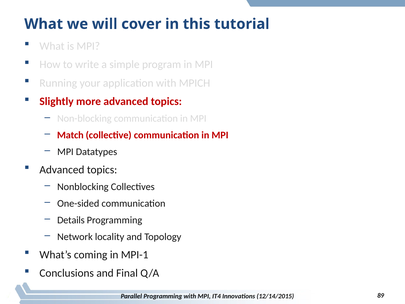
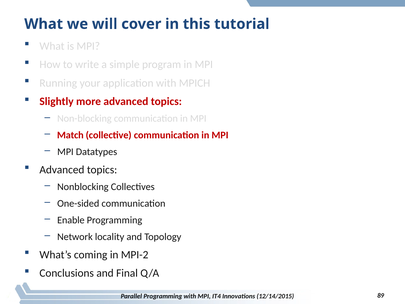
Details: Details -> Enable
MPI-1: MPI-1 -> MPI-2
